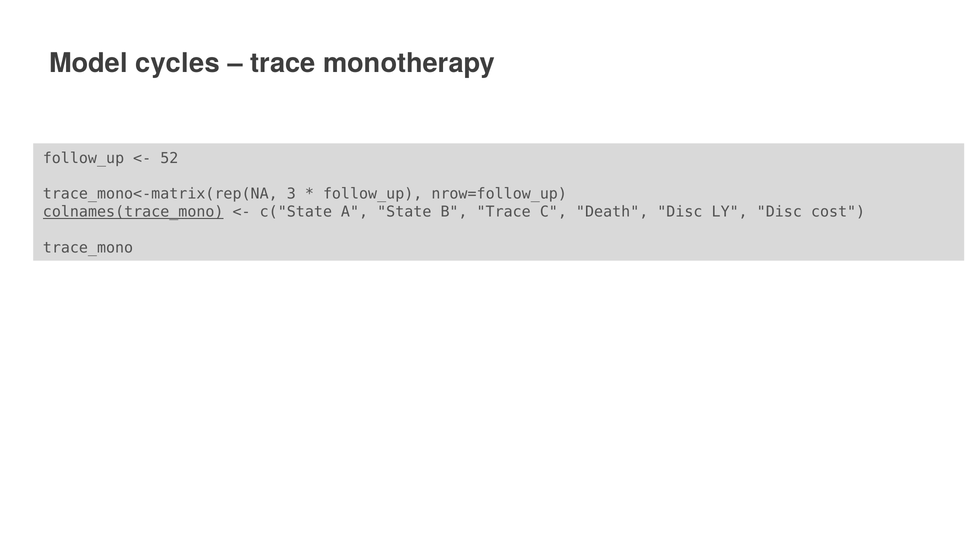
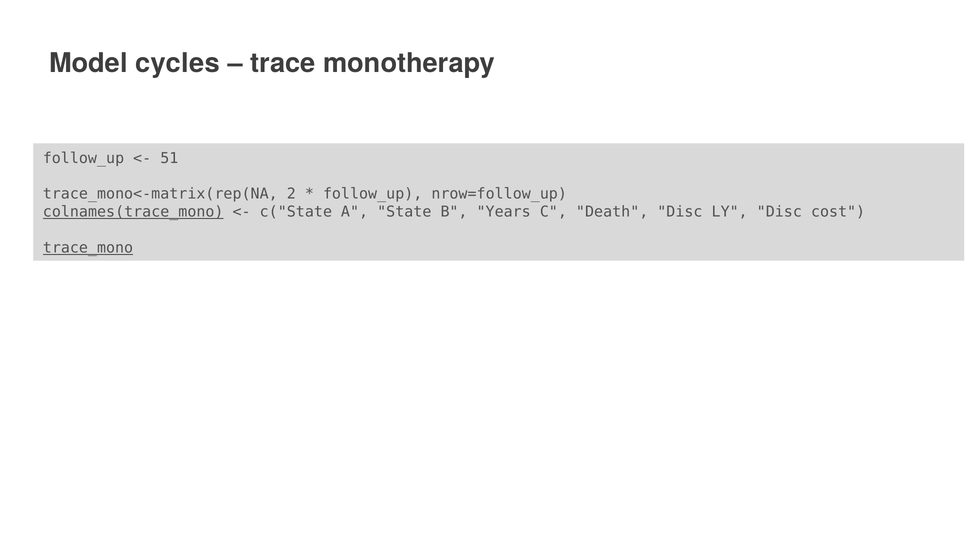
52: 52 -> 51
3: 3 -> 2
B Trace: Trace -> Years
trace_mono underline: none -> present
